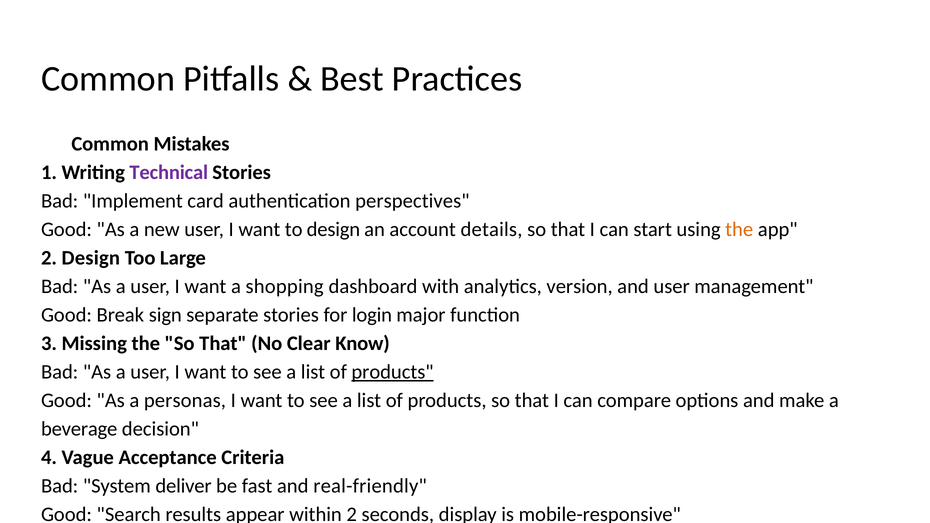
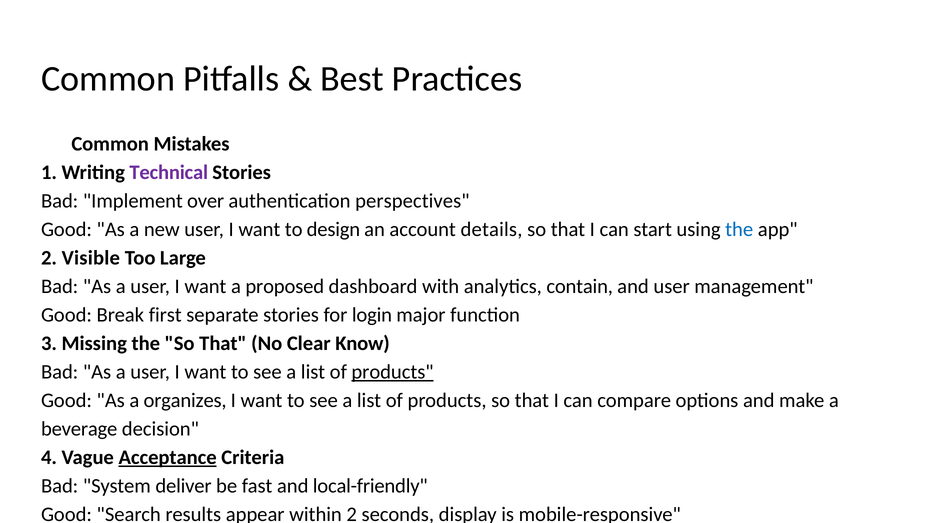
card: card -> over
the at (739, 229) colour: orange -> blue
2 Design: Design -> Visible
shopping: shopping -> proposed
version: version -> contain
sign: sign -> first
personas: personas -> organizes
Acceptance underline: none -> present
real-friendly: real-friendly -> local-friendly
